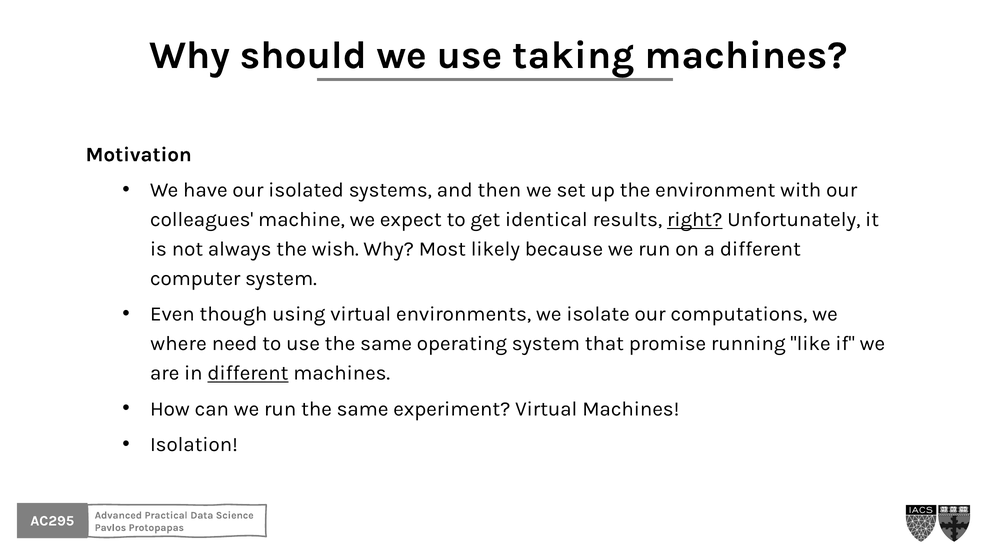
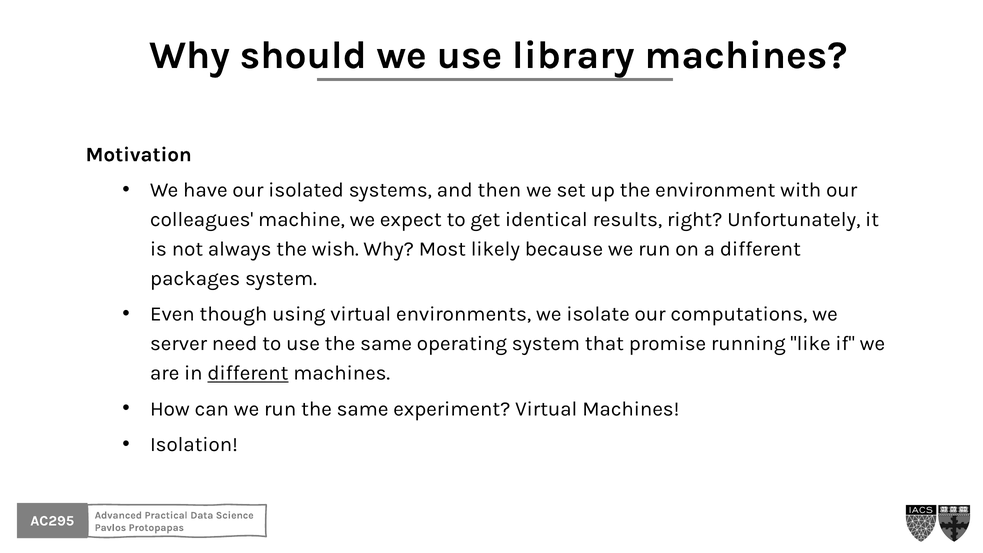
taking: taking -> library
right underline: present -> none
computer: computer -> packages
where: where -> server
